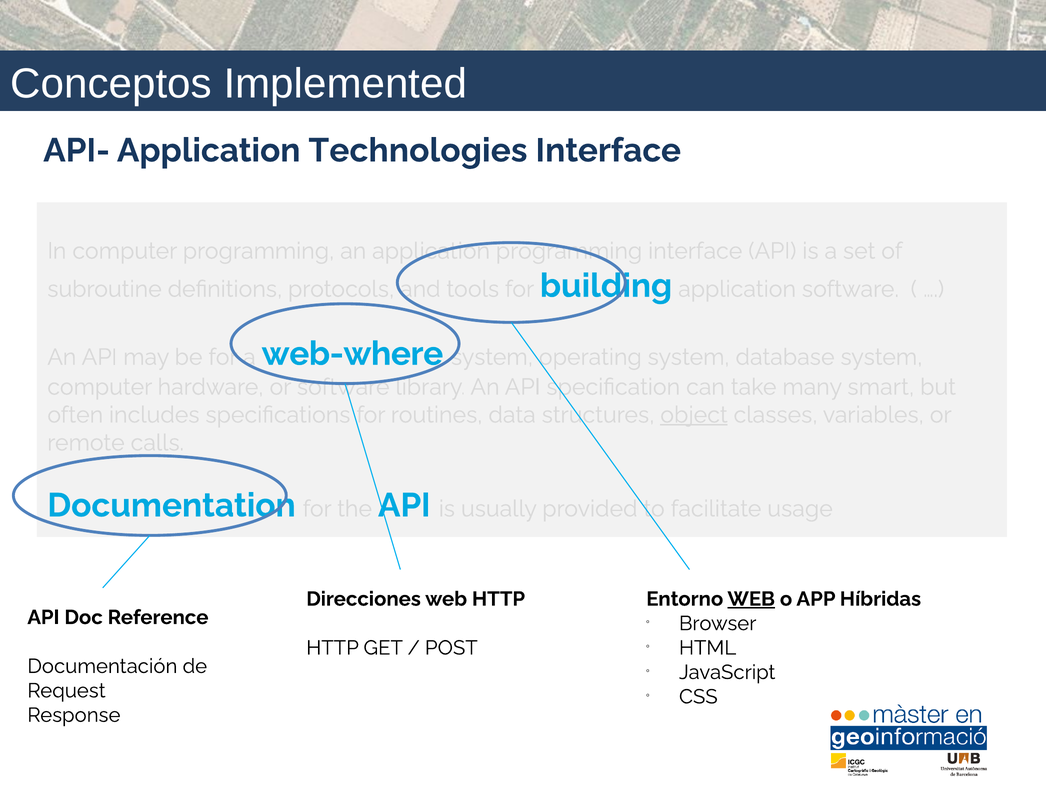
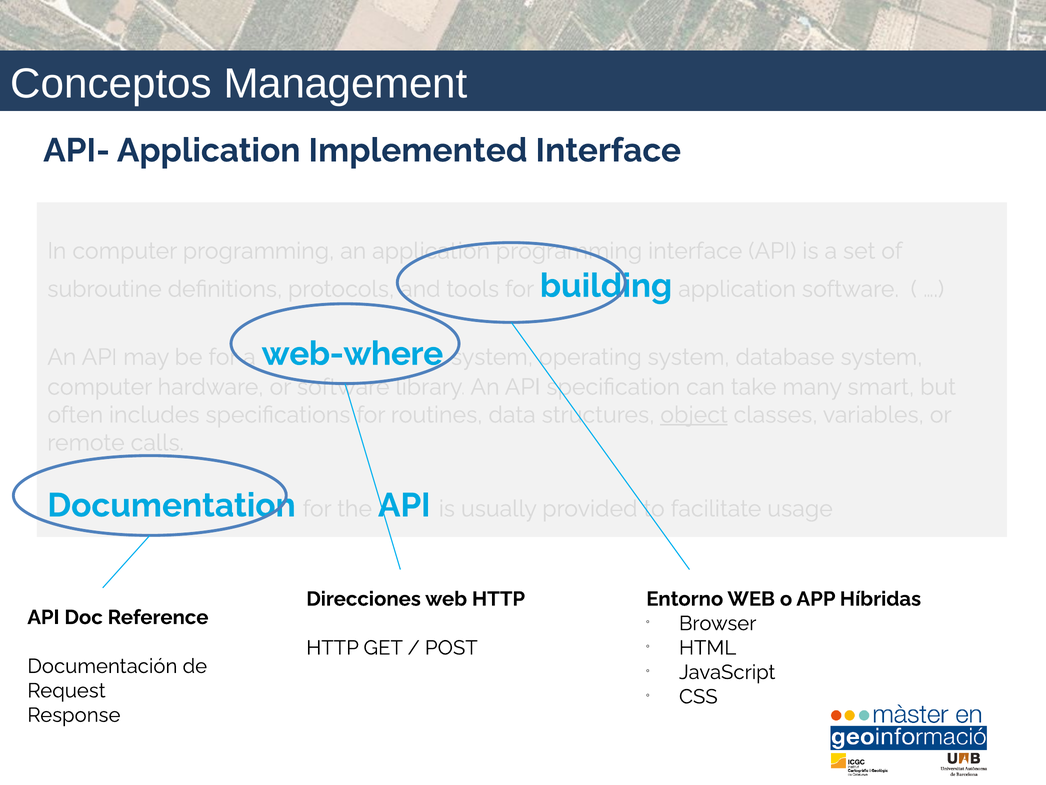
Implemented: Implemented -> Management
Technologies: Technologies -> Implemented
WEB at (751, 599) underline: present -> none
